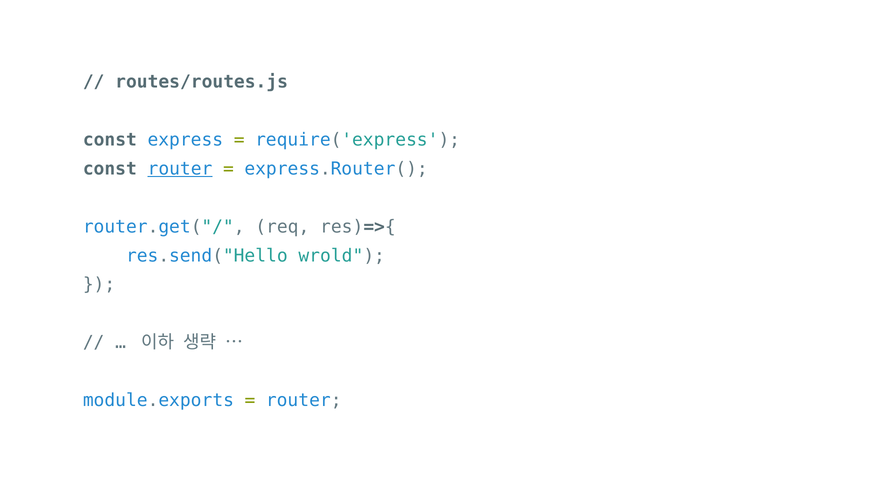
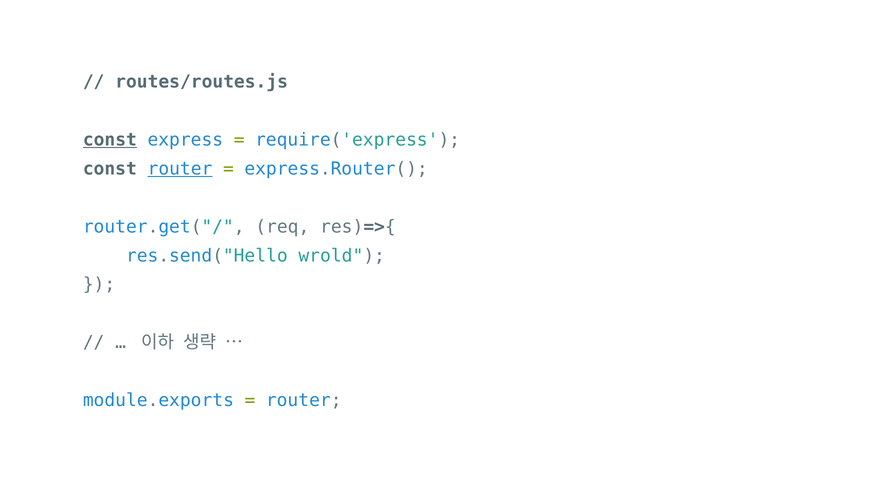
const at (110, 140) underline: none -> present
